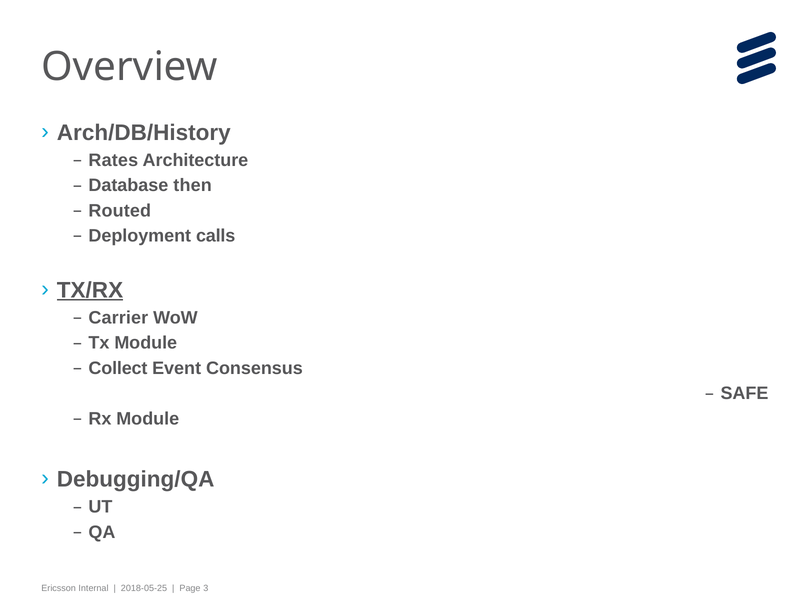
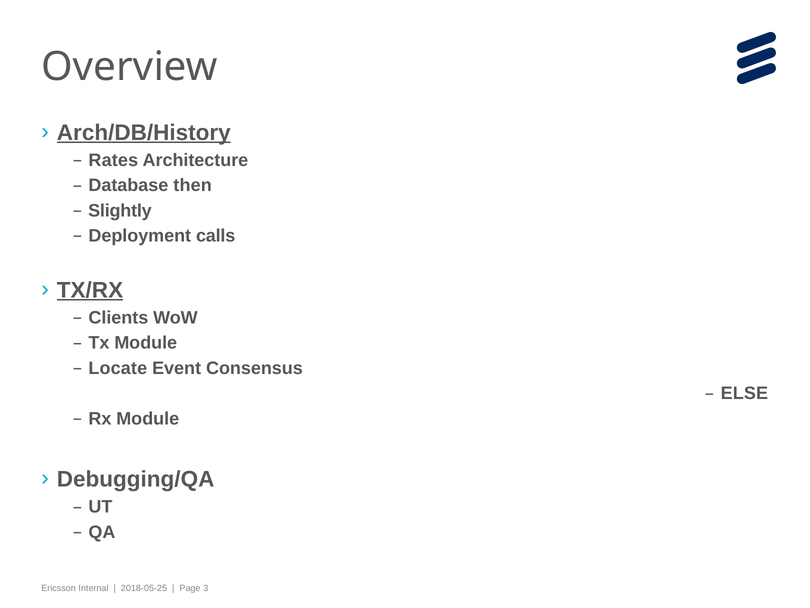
Arch/DB/History underline: none -> present
Routed: Routed -> Slightly
Carrier: Carrier -> Clients
Collect: Collect -> Locate
SAFE: SAFE -> ELSE
